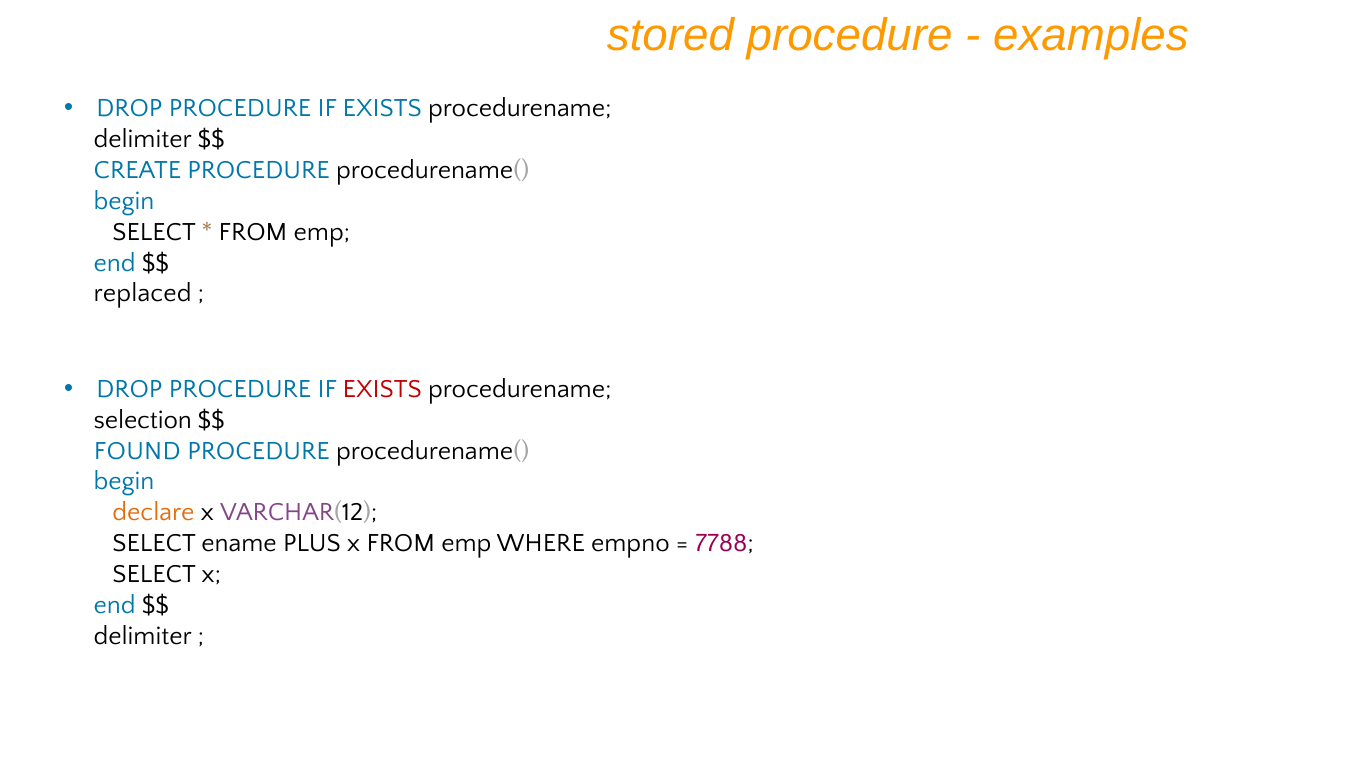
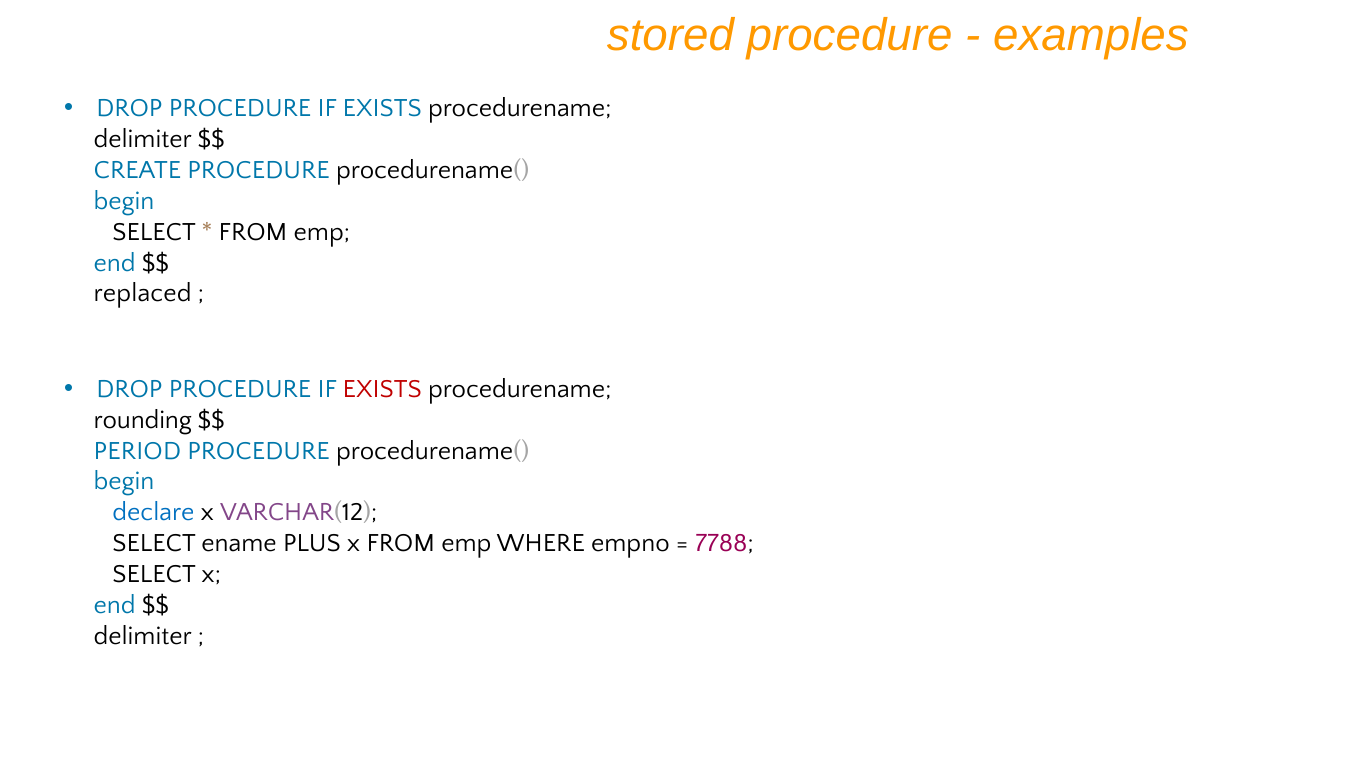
selection: selection -> rounding
FOUND: FOUND -> PERIOD
declare colour: orange -> blue
